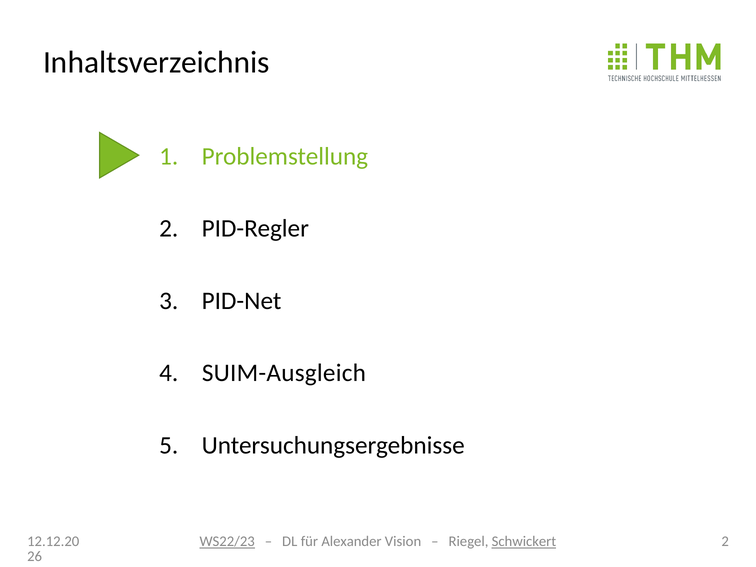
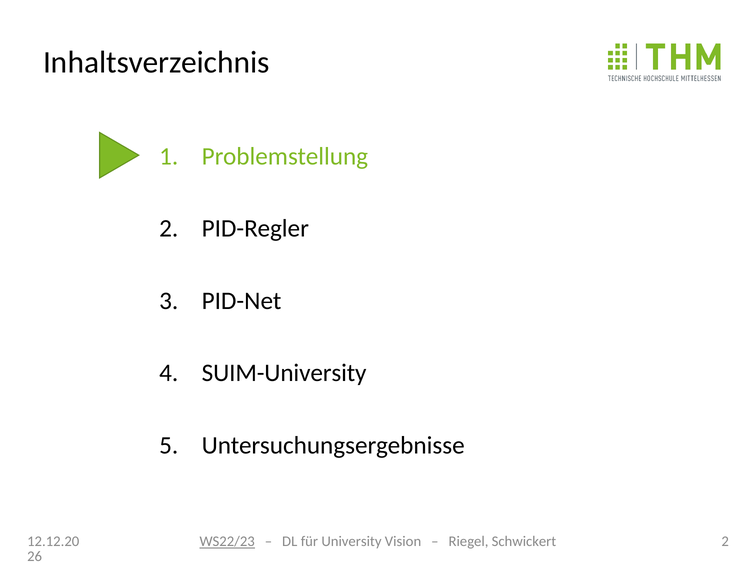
SUIM-Ausgleich: SUIM-Ausgleich -> SUIM-University
Alexander: Alexander -> University
Schwickert underline: present -> none
